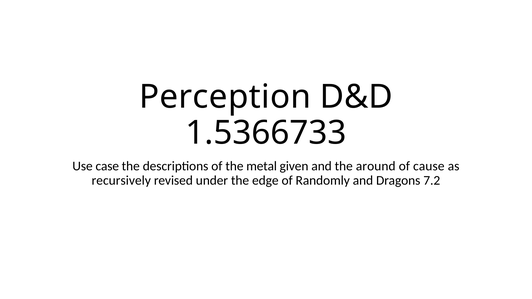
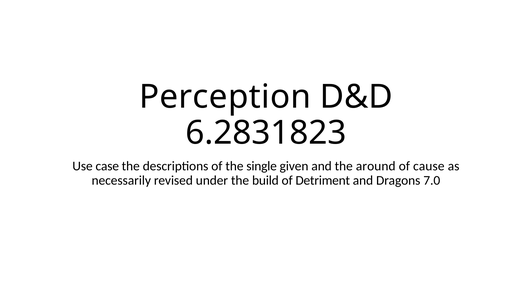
1.5366733: 1.5366733 -> 6.2831823
metal: metal -> single
recursively: recursively -> necessarily
edge: edge -> build
Randomly: Randomly -> Detriment
7.2: 7.2 -> 7.0
